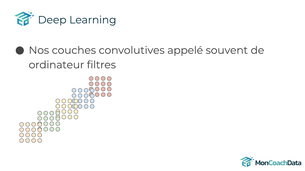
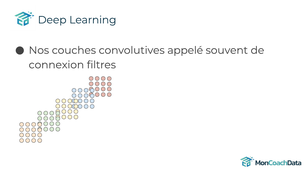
ordinateur: ordinateur -> connexion
